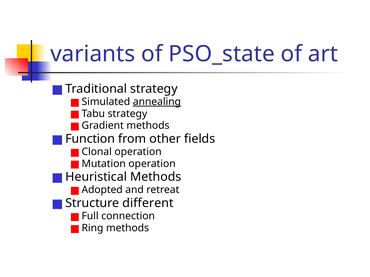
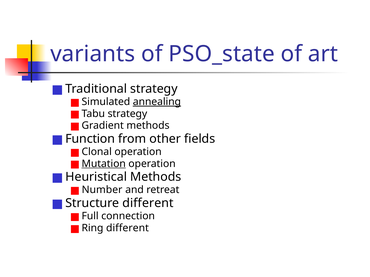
Mutation underline: none -> present
Adopted: Adopted -> Number
Ring methods: methods -> different
